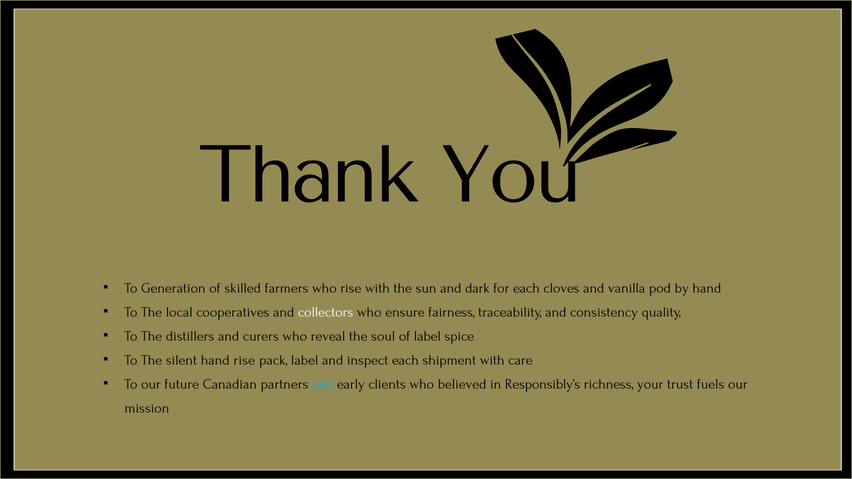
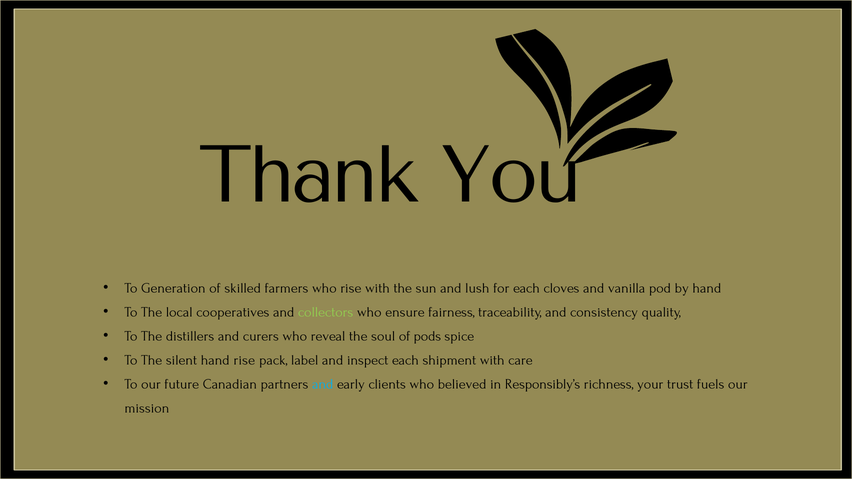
dark: dark -> lush
collectors colour: white -> light green
of label: label -> pods
